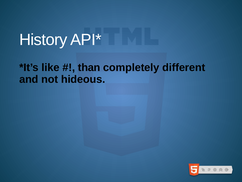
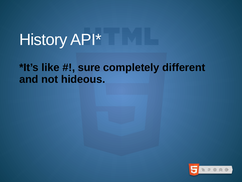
than: than -> sure
